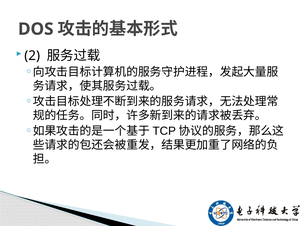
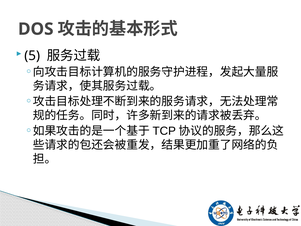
2: 2 -> 5
